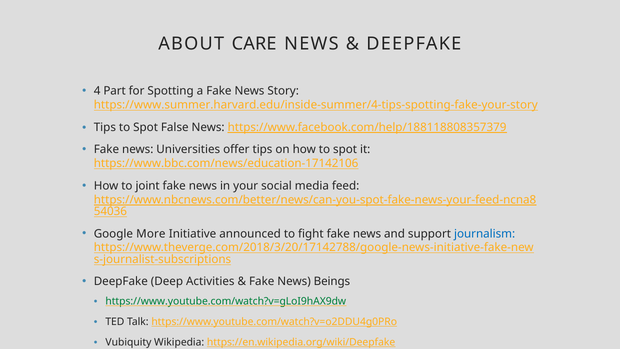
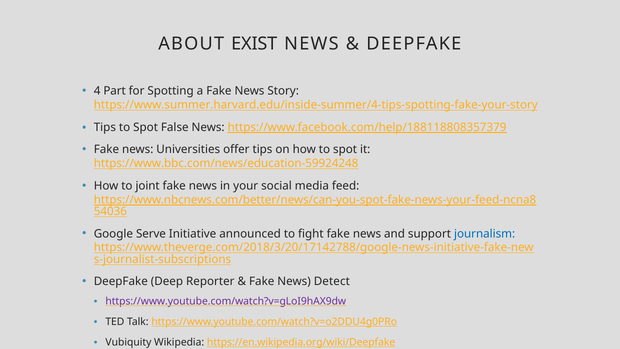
CARE: CARE -> EXIST
https://www.bbc.com/news/education-17142106: https://www.bbc.com/news/education-17142106 -> https://www.bbc.com/news/education-59924248
More: More -> Serve
Activities: Activities -> Reporter
Beings: Beings -> Detect
https://www.youtube.com/watch?v=gLoI9hAX9dw colour: green -> purple
